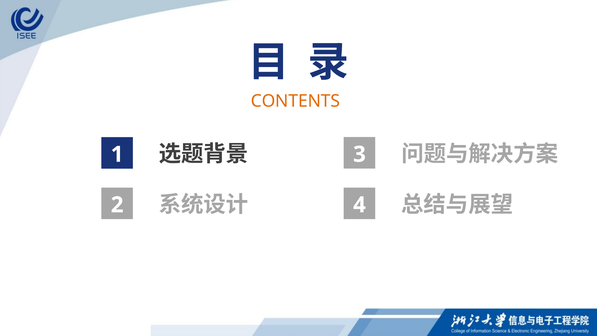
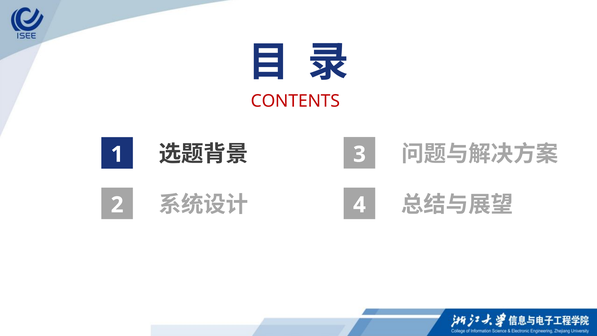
CONTENTS colour: orange -> red
